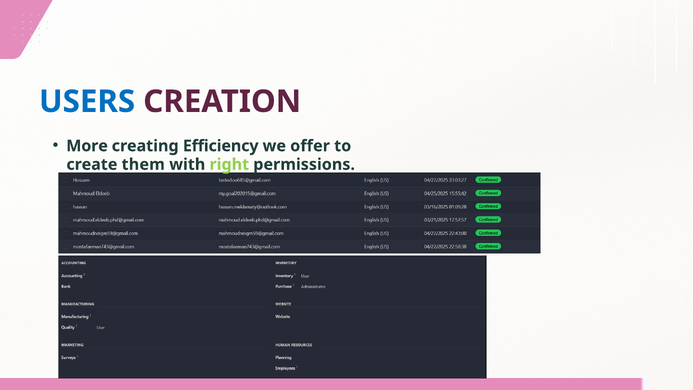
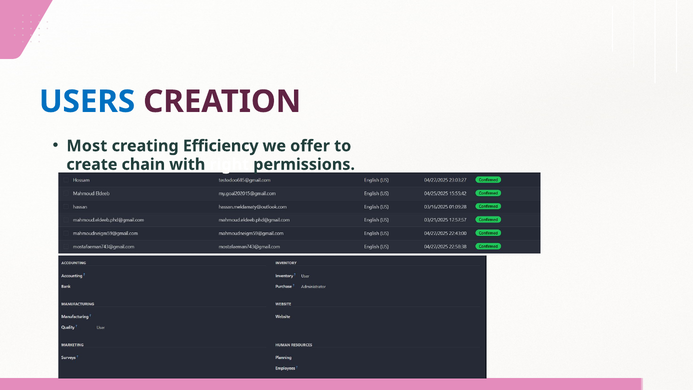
More: More -> Most
them: them -> chain
right colour: light green -> white
